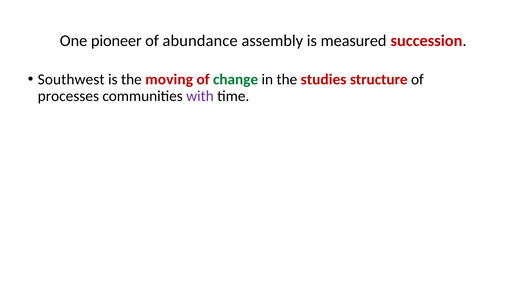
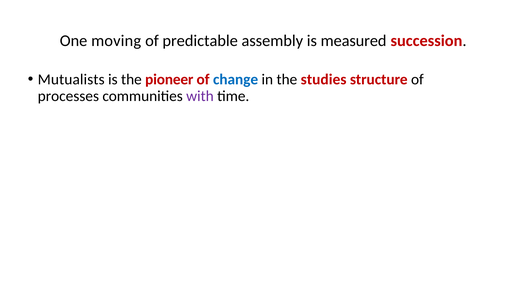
pioneer: pioneer -> moving
abundance: abundance -> predictable
Southwest: Southwest -> Mutualists
moving: moving -> pioneer
change colour: green -> blue
